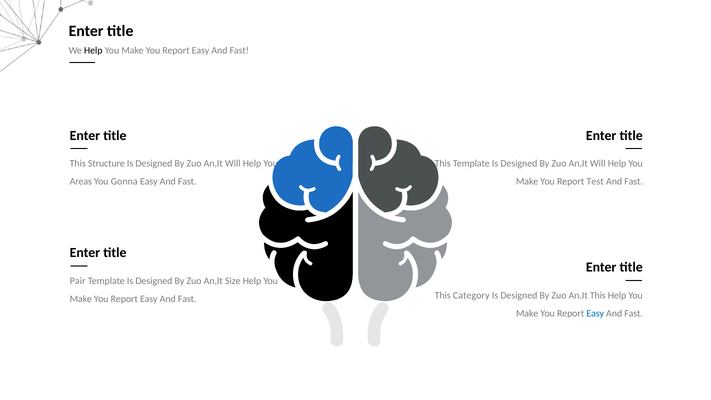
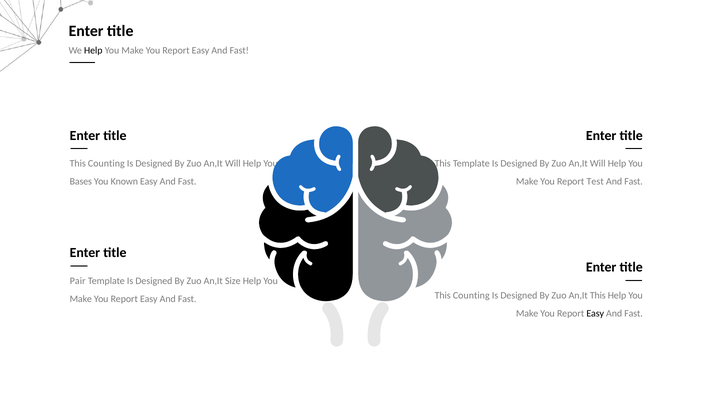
Structure at (106, 164): Structure -> Counting
Areas: Areas -> Bases
Gonna: Gonna -> Known
Category at (471, 295): Category -> Counting
Easy at (595, 313) colour: blue -> black
